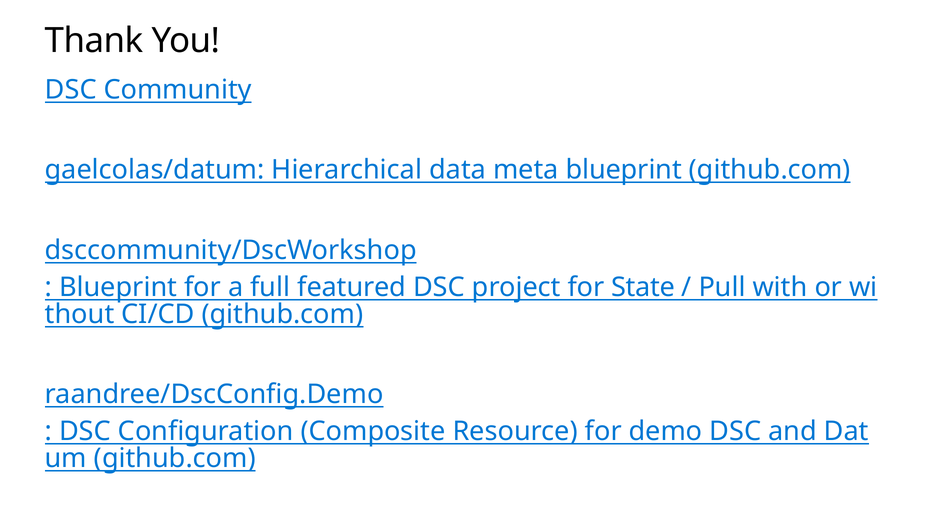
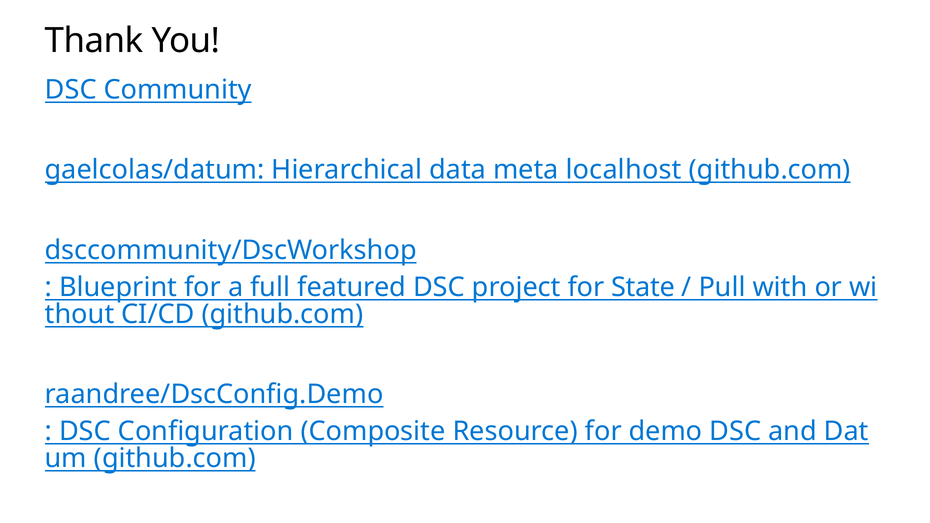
meta blueprint: blueprint -> localhost
